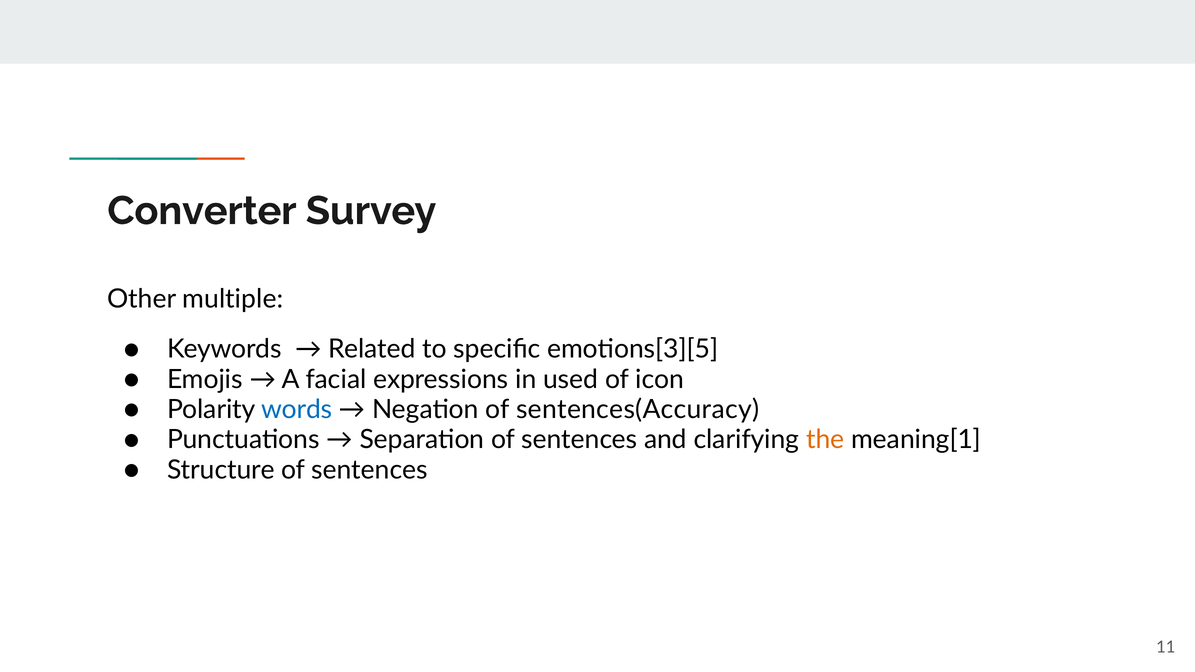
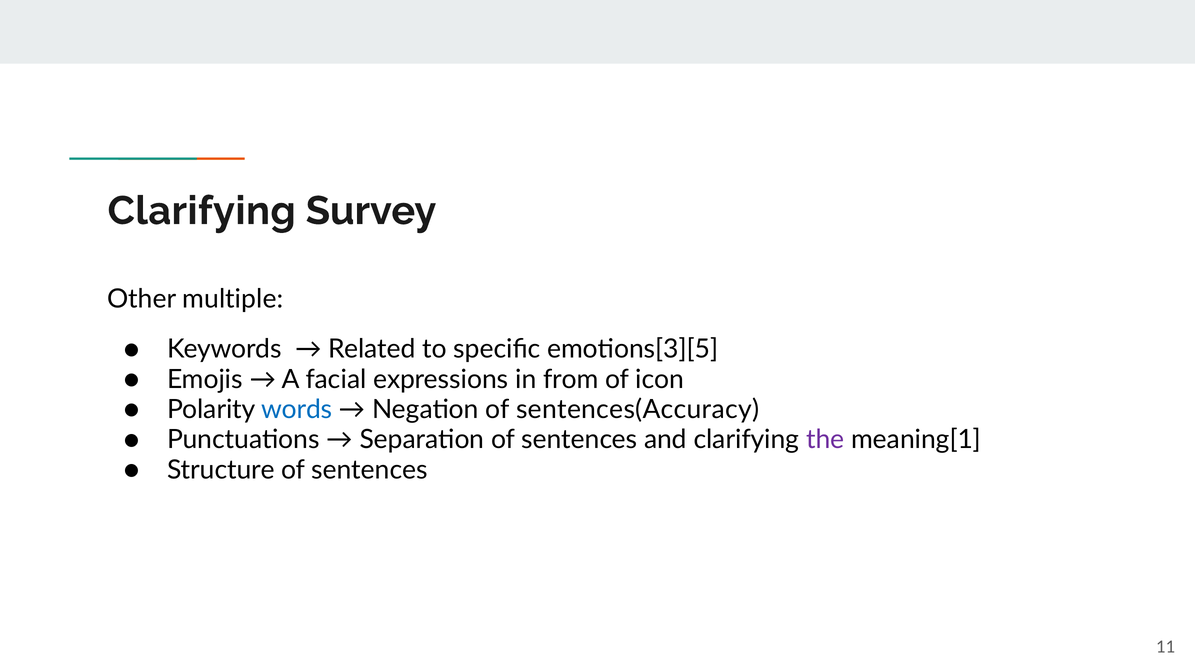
Converter at (202, 211): Converter -> Clarifying
used: used -> from
the colour: orange -> purple
